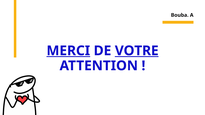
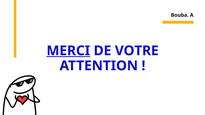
VOTRE underline: present -> none
